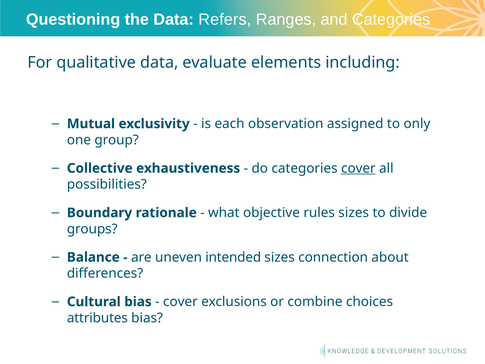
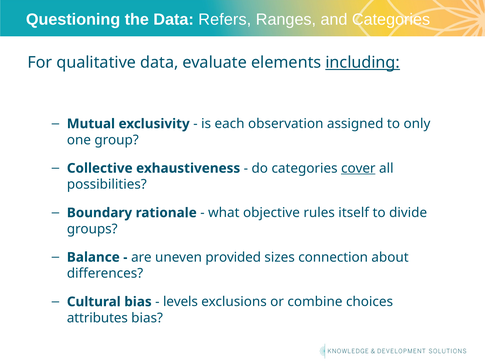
including underline: none -> present
rules sizes: sizes -> itself
intended: intended -> provided
cover at (180, 302): cover -> levels
